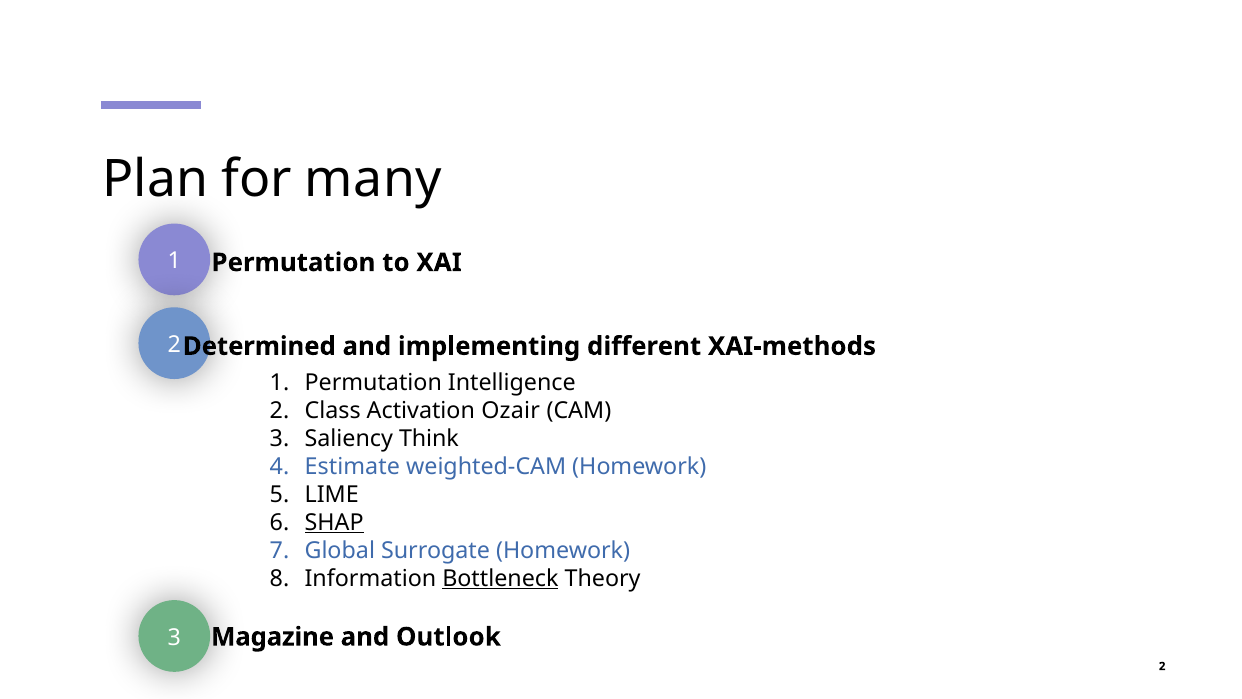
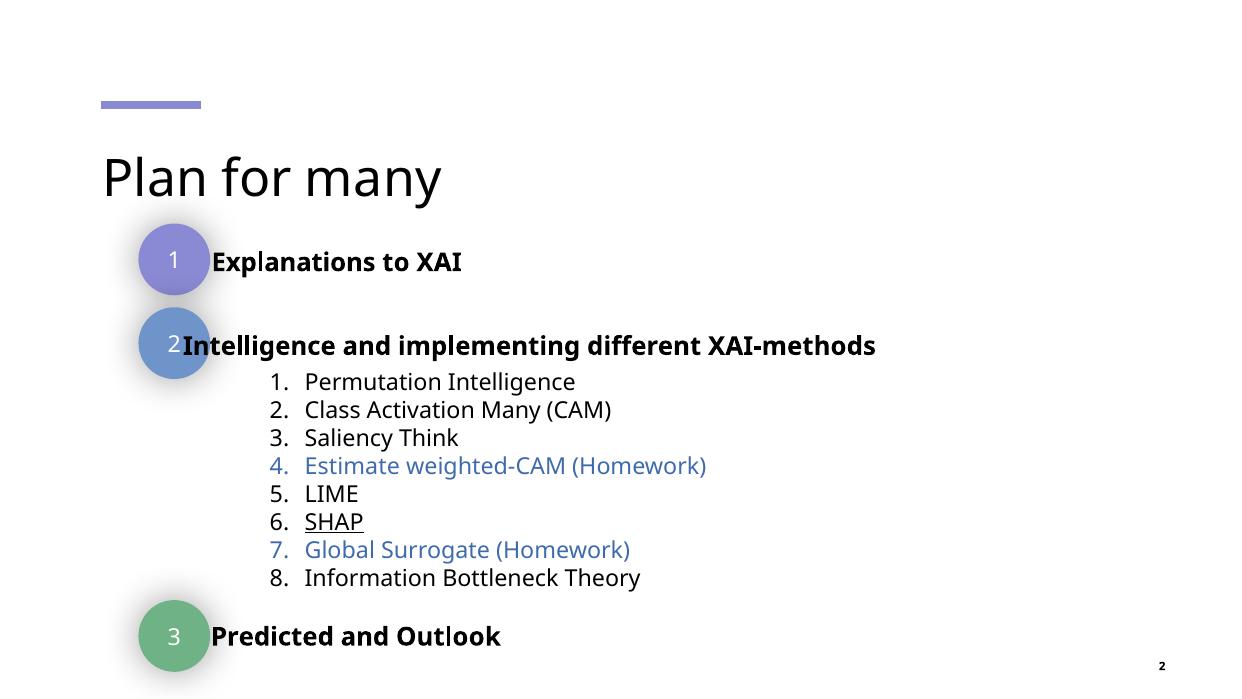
Permutation at (293, 262): Permutation -> Explanations
Determined at (259, 346): Determined -> Intelligence
Activation Ozair: Ozair -> Many
Bottleneck underline: present -> none
Magazine: Magazine -> Predicted
